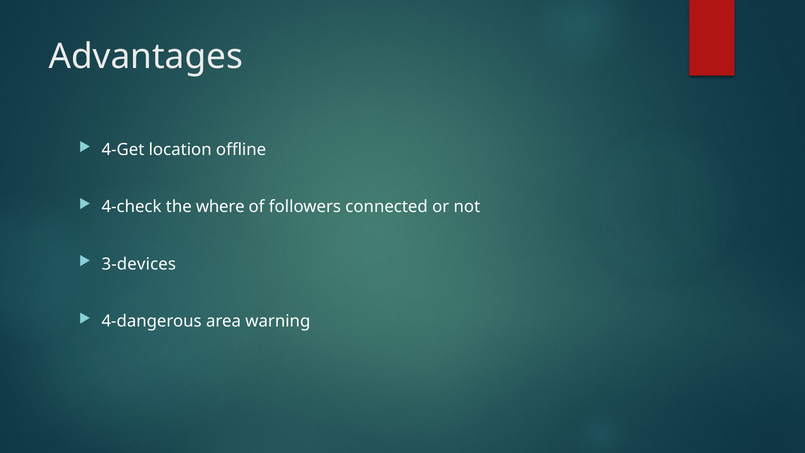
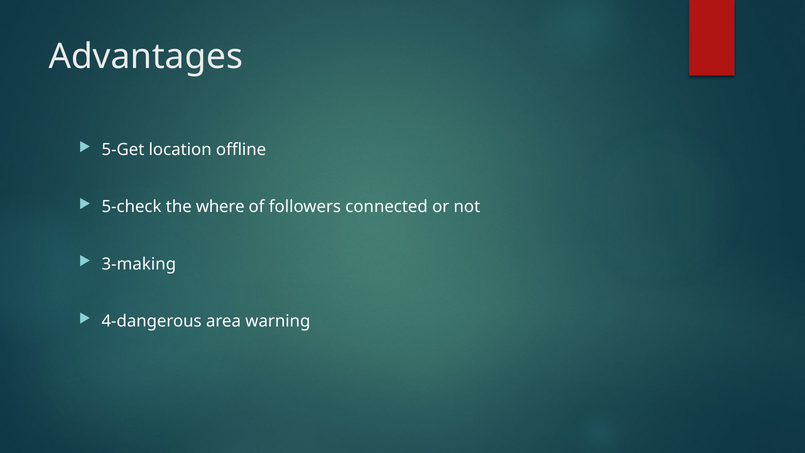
4-Get: 4-Get -> 5-Get
4-check: 4-check -> 5-check
3-devices: 3-devices -> 3-making
